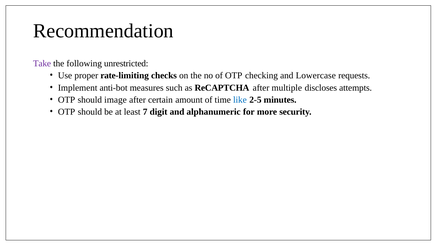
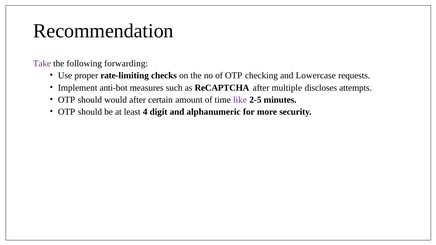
unrestricted: unrestricted -> forwarding
image: image -> would
like colour: blue -> purple
7: 7 -> 4
